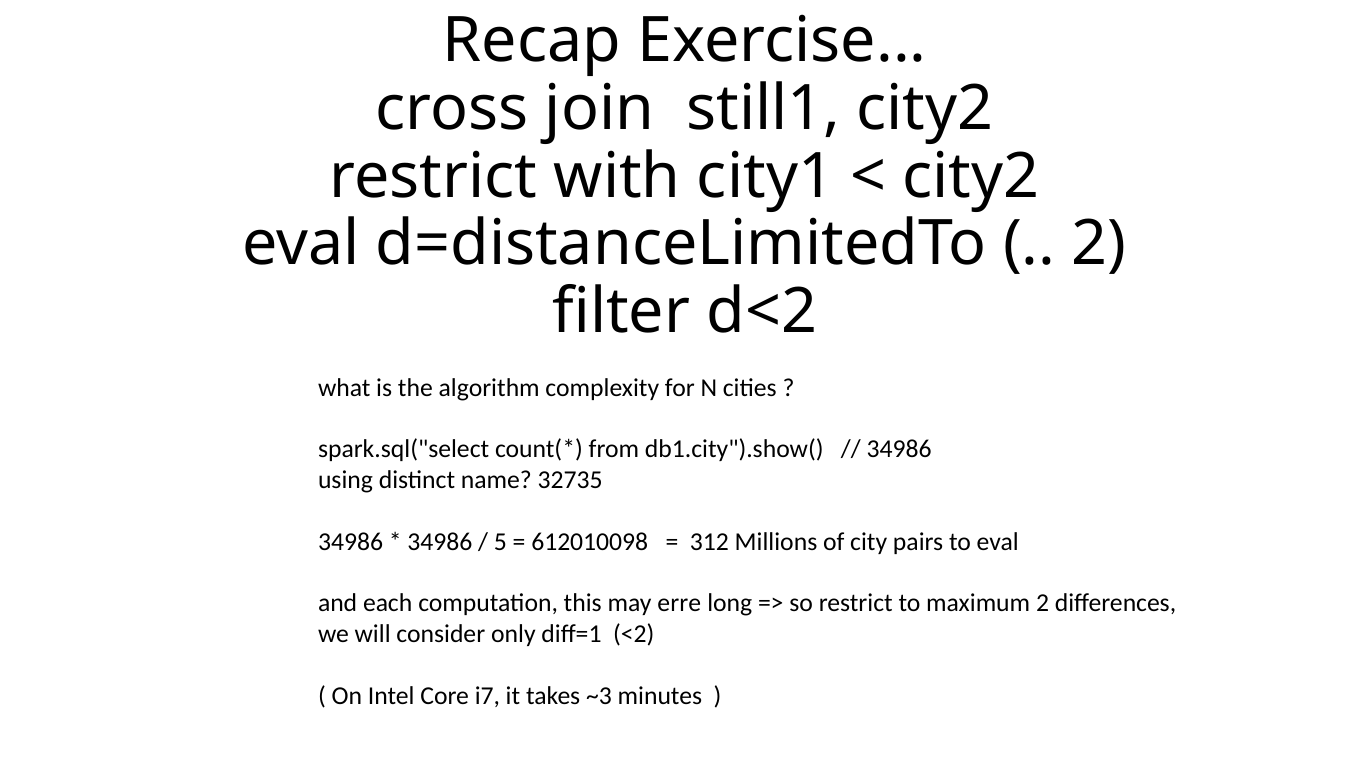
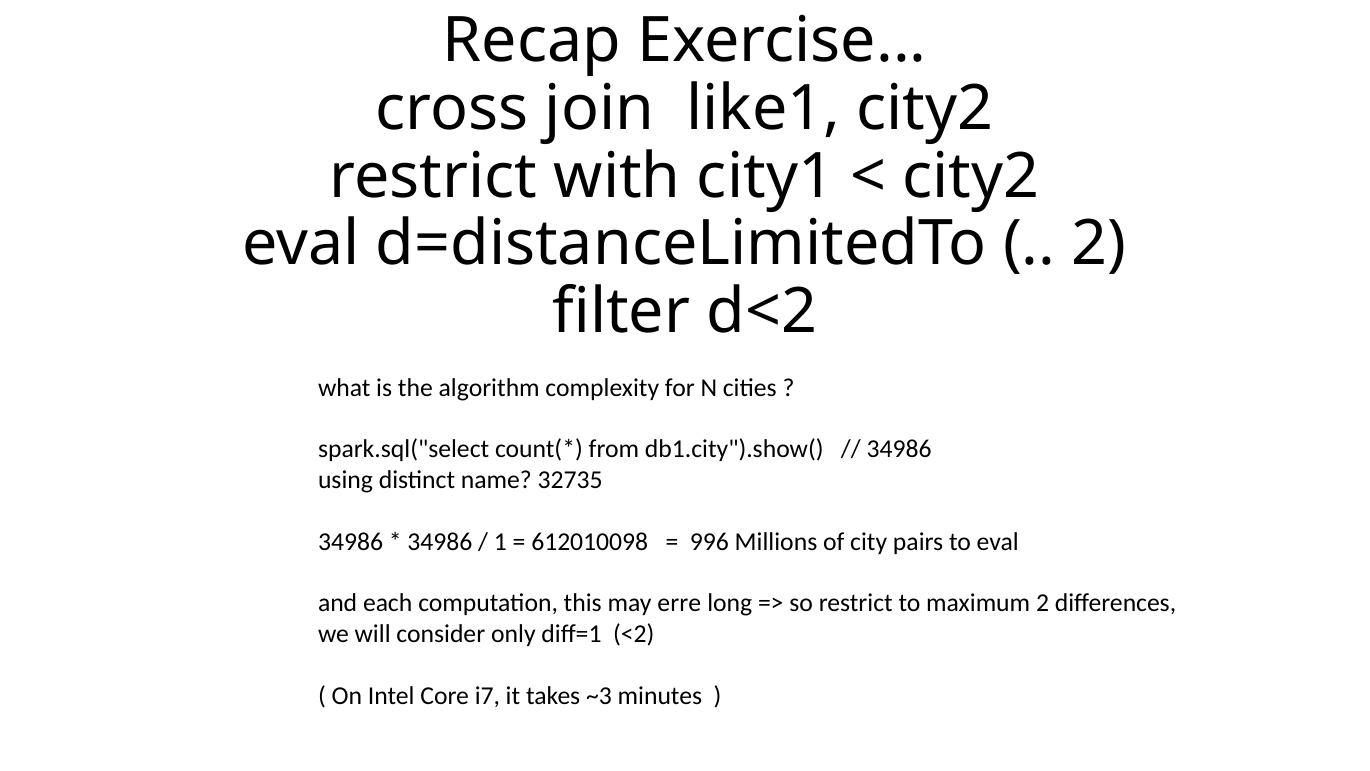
still1: still1 -> like1
5: 5 -> 1
312: 312 -> 996
